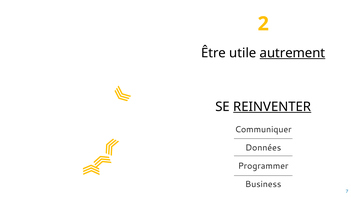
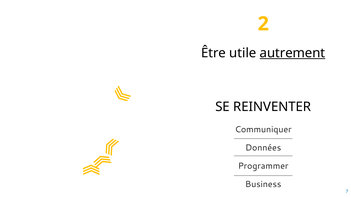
REINVENTER underline: present -> none
